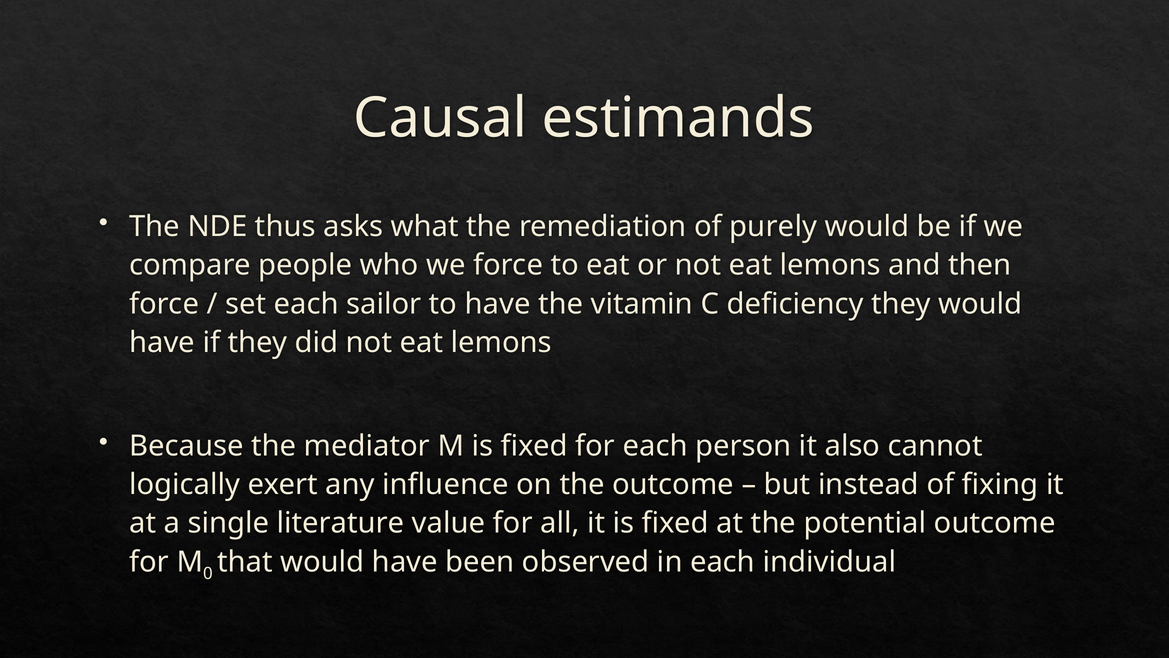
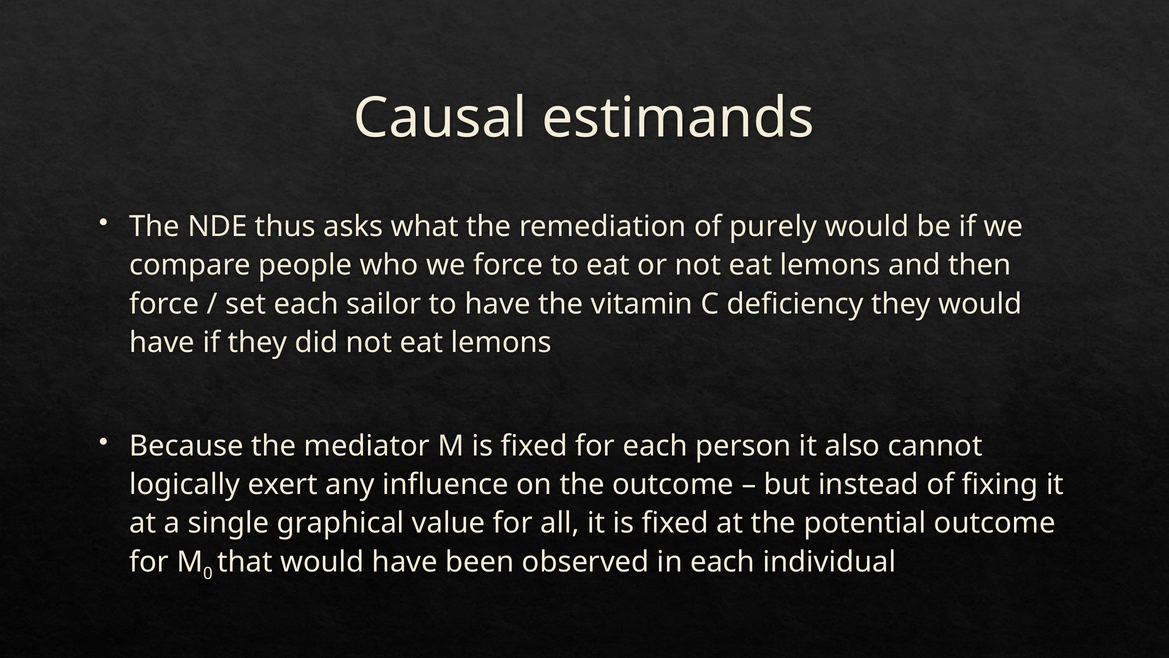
literature: literature -> graphical
